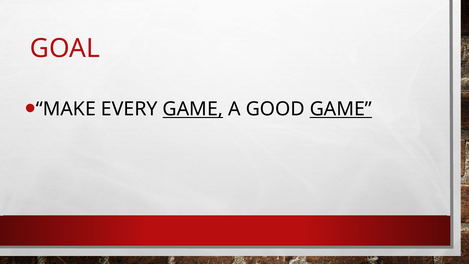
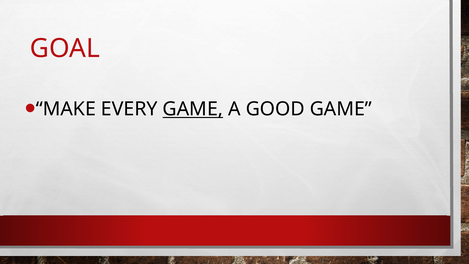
GAME at (341, 109) underline: present -> none
